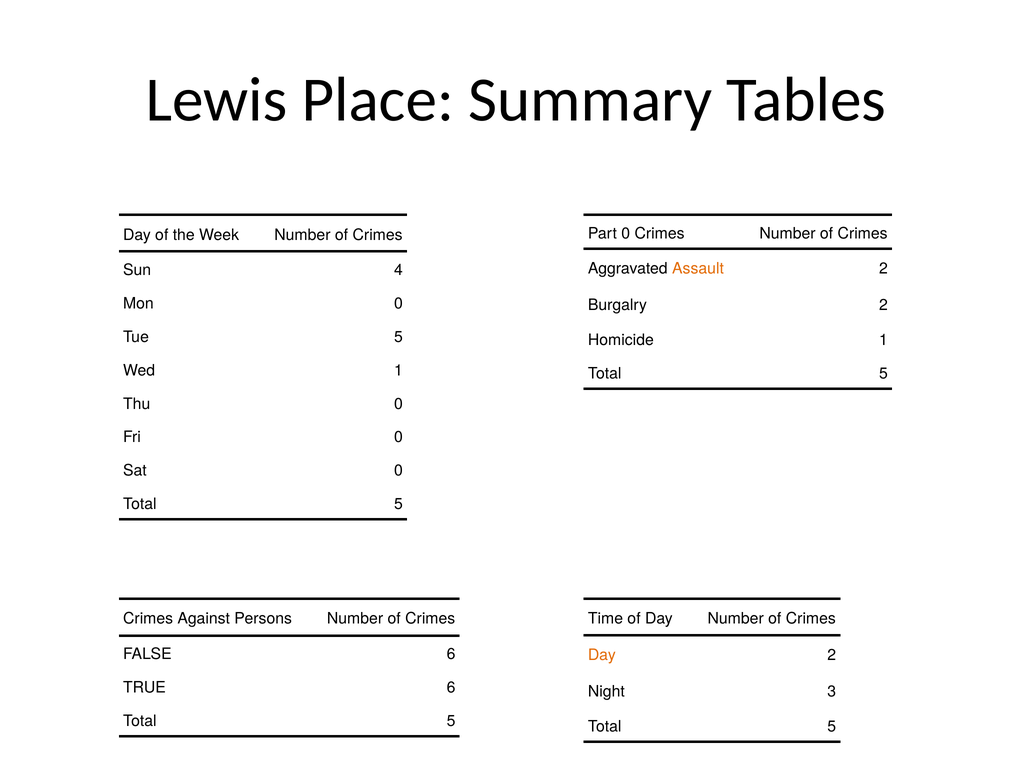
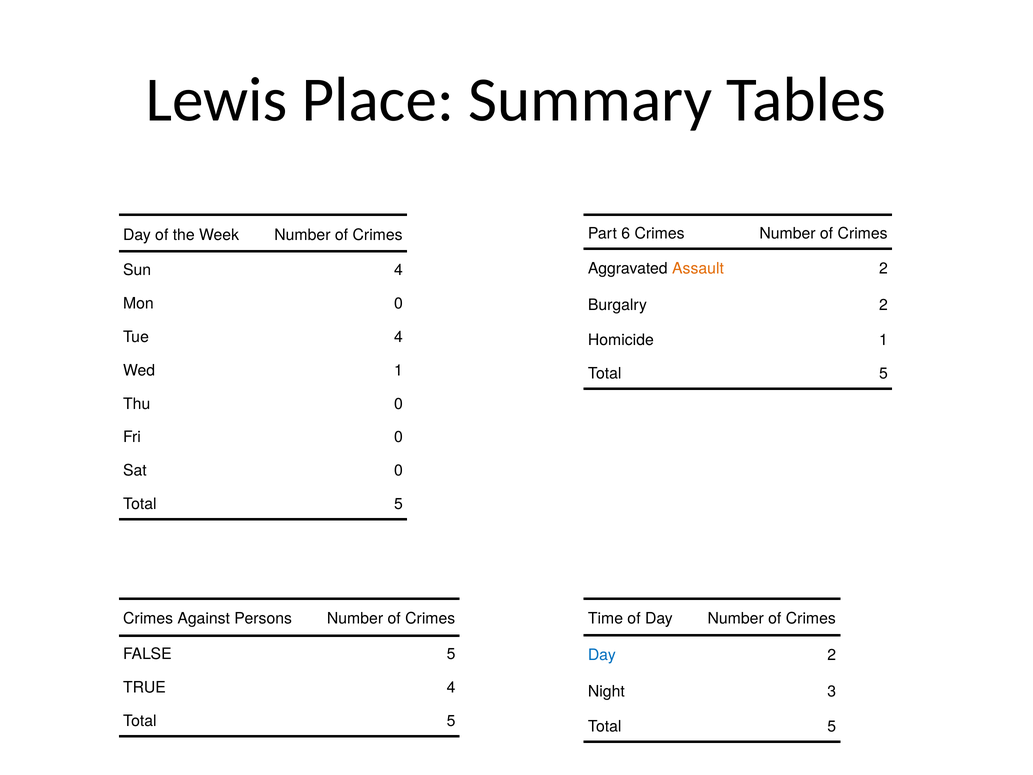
Part 0: 0 -> 6
Tue 5: 5 -> 4
FALSE 6: 6 -> 5
Day at (602, 655) colour: orange -> blue
TRUE 6: 6 -> 4
